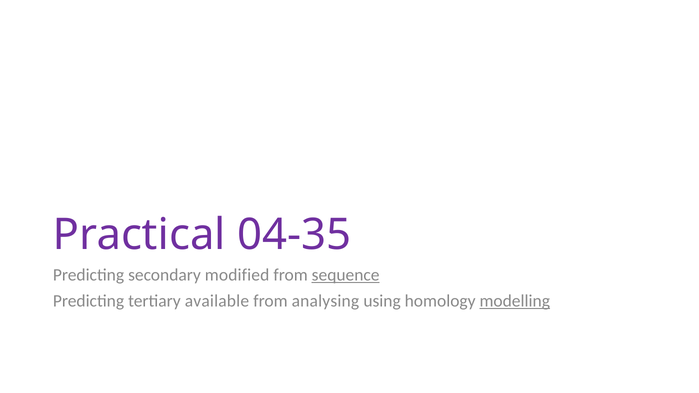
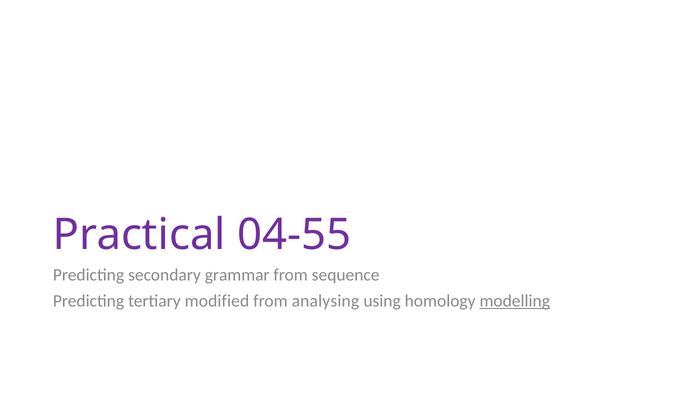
04-35: 04-35 -> 04-55
modified: modified -> grammar
sequence underline: present -> none
available: available -> modified
